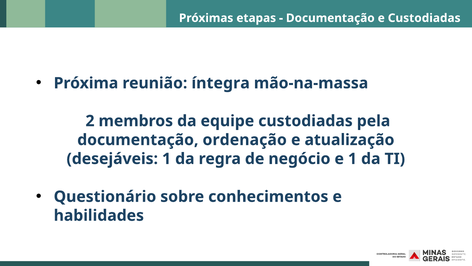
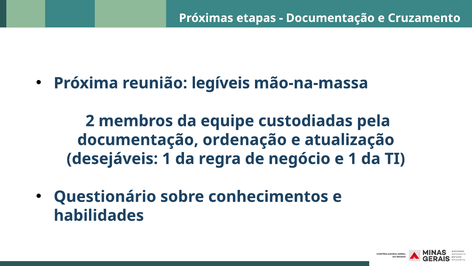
e Custodiadas: Custodiadas -> Cruzamento
íntegra: íntegra -> legíveis
